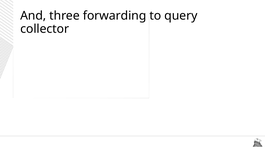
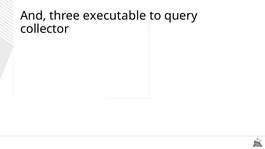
forwarding: forwarding -> executable
